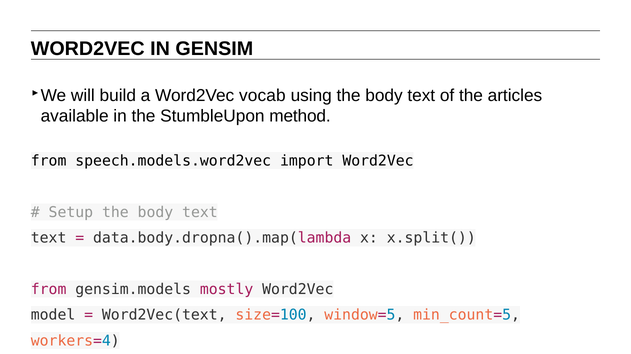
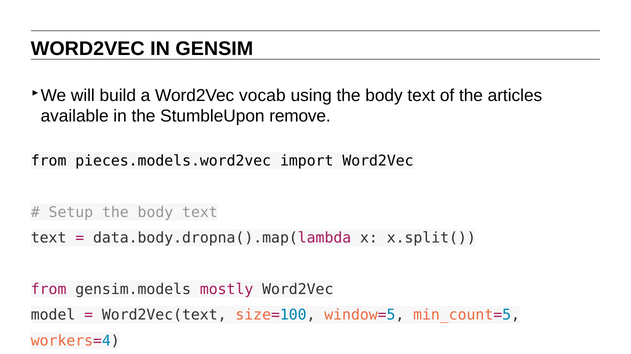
method: method -> remove
speech.models.word2vec: speech.models.word2vec -> pieces.models.word2vec
